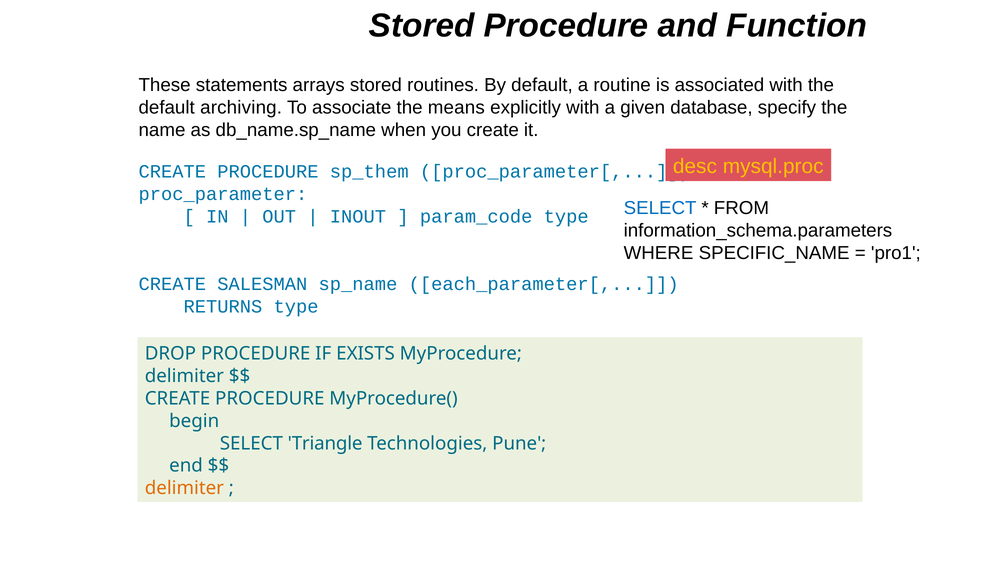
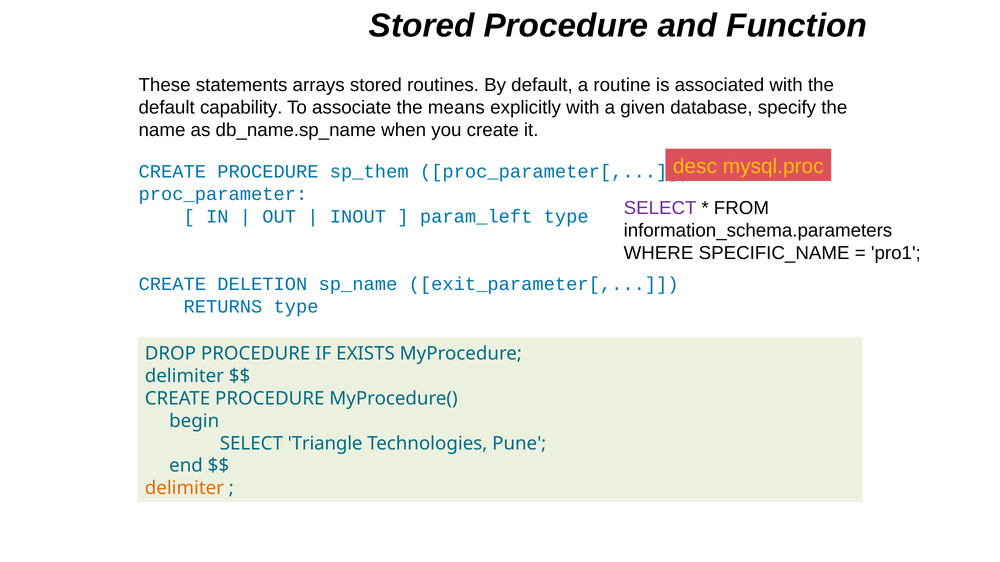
archiving: archiving -> capability
SELECT at (660, 208) colour: blue -> purple
param_code: param_code -> param_left
SALESMAN: SALESMAN -> DELETION
each_parameter[: each_parameter[ -> exit_parameter[
